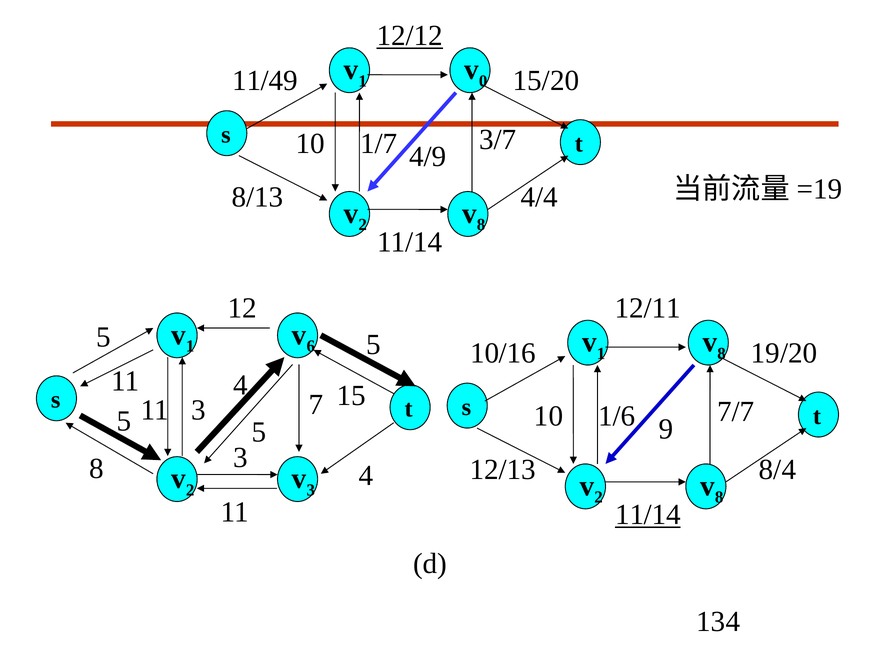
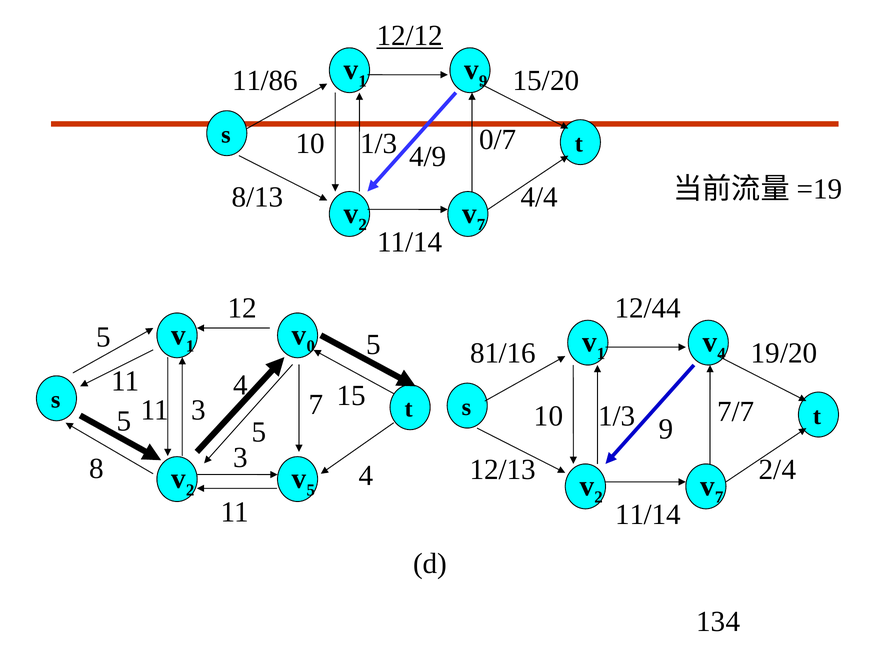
0 at (483, 81): 0 -> 9
11/49: 11/49 -> 11/86
3/7: 3/7 -> 0/7
1/7 at (379, 144): 1/7 -> 1/3
8 at (481, 225): 8 -> 7
12/11: 12/11 -> 12/44
6: 6 -> 0
8 at (722, 354): 8 -> 4
10/16: 10/16 -> 81/16
1/6 at (617, 416): 1/6 -> 1/3
8/4: 8/4 -> 2/4
3 at (311, 490): 3 -> 5
8 at (719, 498): 8 -> 7
11/14 at (648, 515) underline: present -> none
